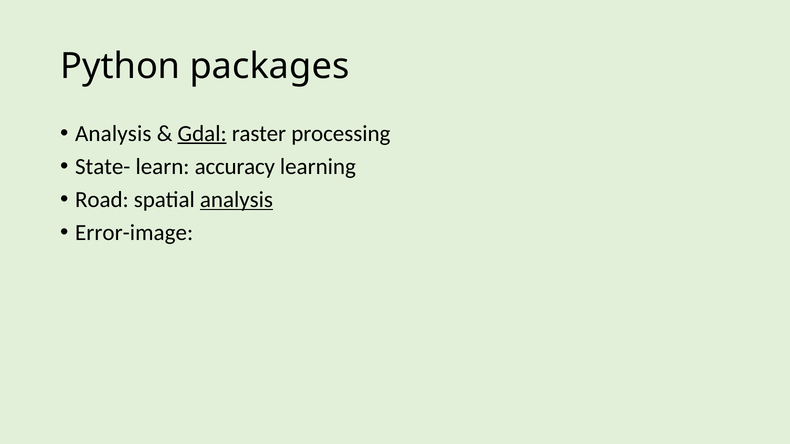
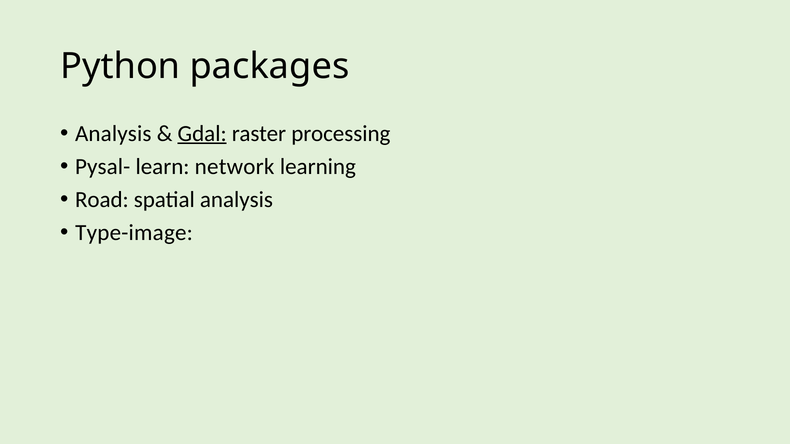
State-: State- -> Pysal-
accuracy: accuracy -> network
analysis at (236, 200) underline: present -> none
Error-image: Error-image -> Type-image
